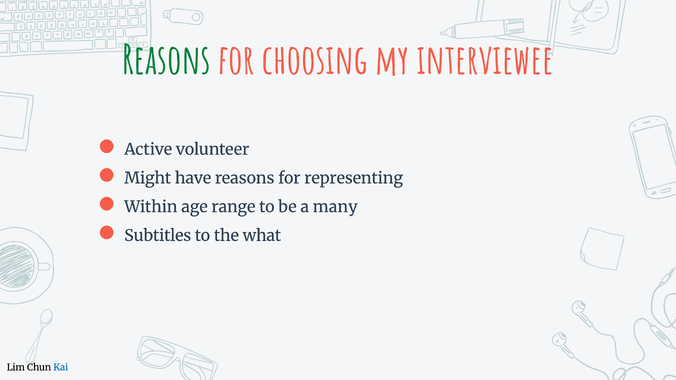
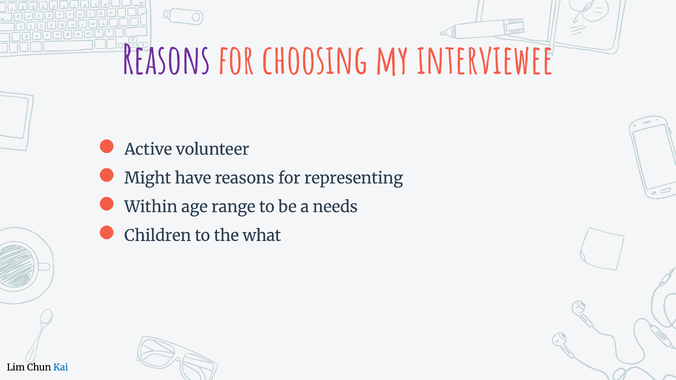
Reasons at (166, 61) colour: green -> purple
many: many -> needs
Subtitles: Subtitles -> Children
